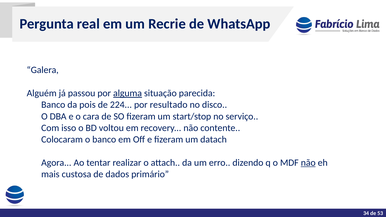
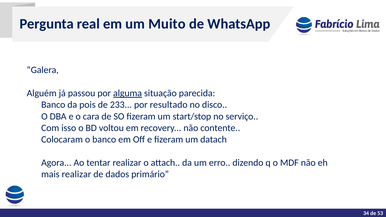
Recrie: Recrie -> Muito
224: 224 -> 233
não at (308, 163) underline: present -> none
mais custosa: custosa -> realizar
